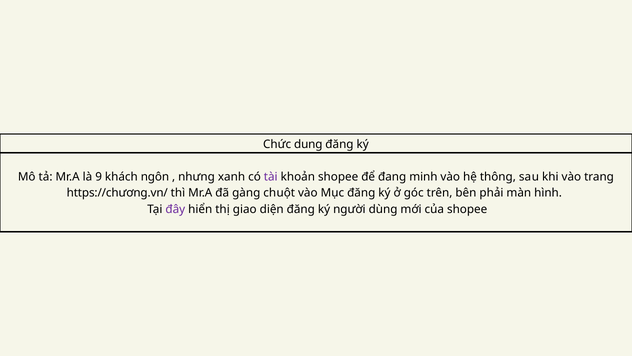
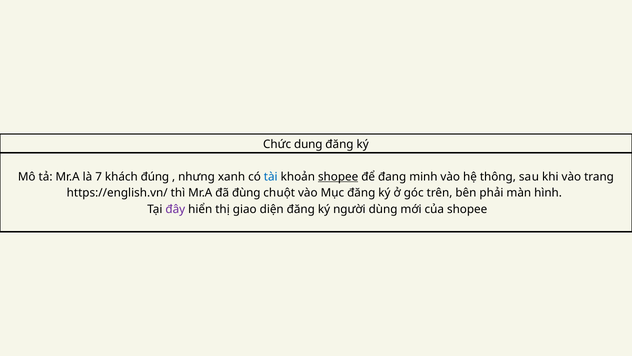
9: 9 -> 7
ngôn: ngôn -> đúng
tài colour: purple -> blue
shopee at (338, 177) underline: none -> present
https://chương.vn/: https://chương.vn/ -> https://english.vn/
gàng: gàng -> đùng
